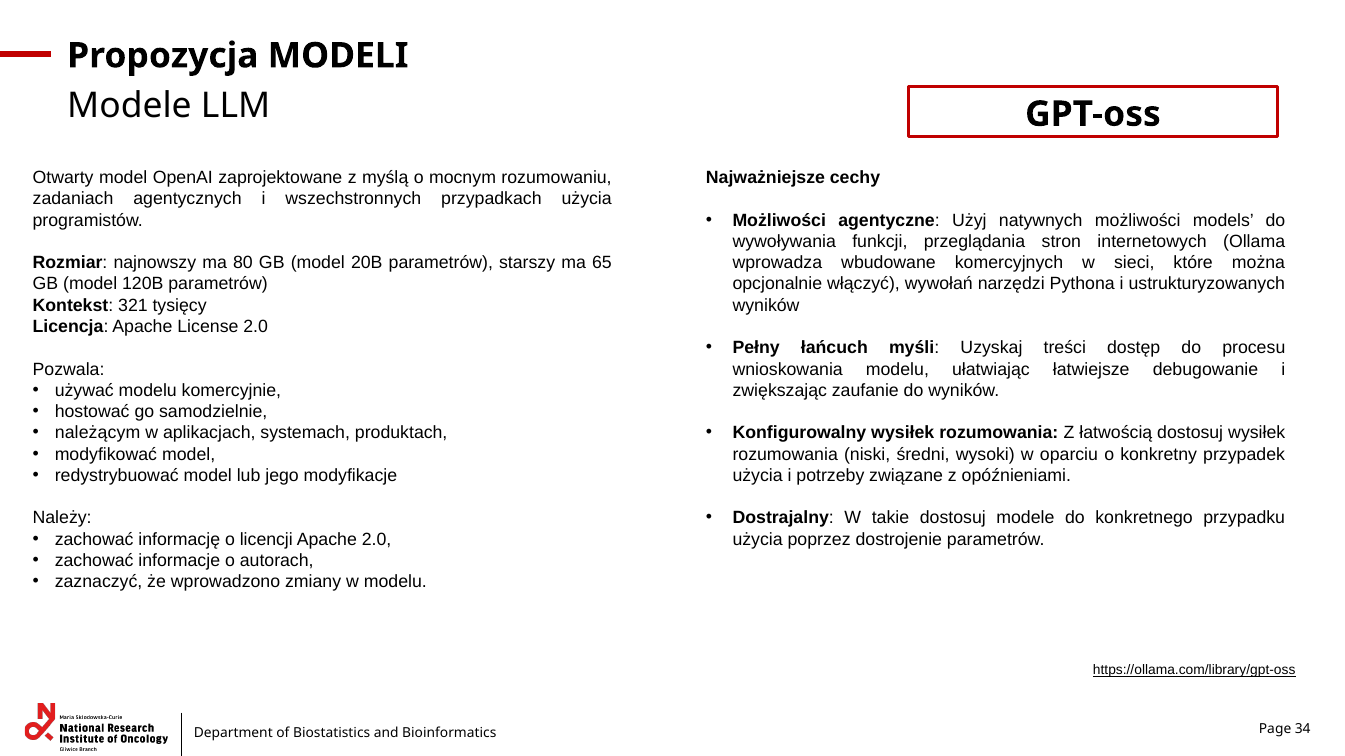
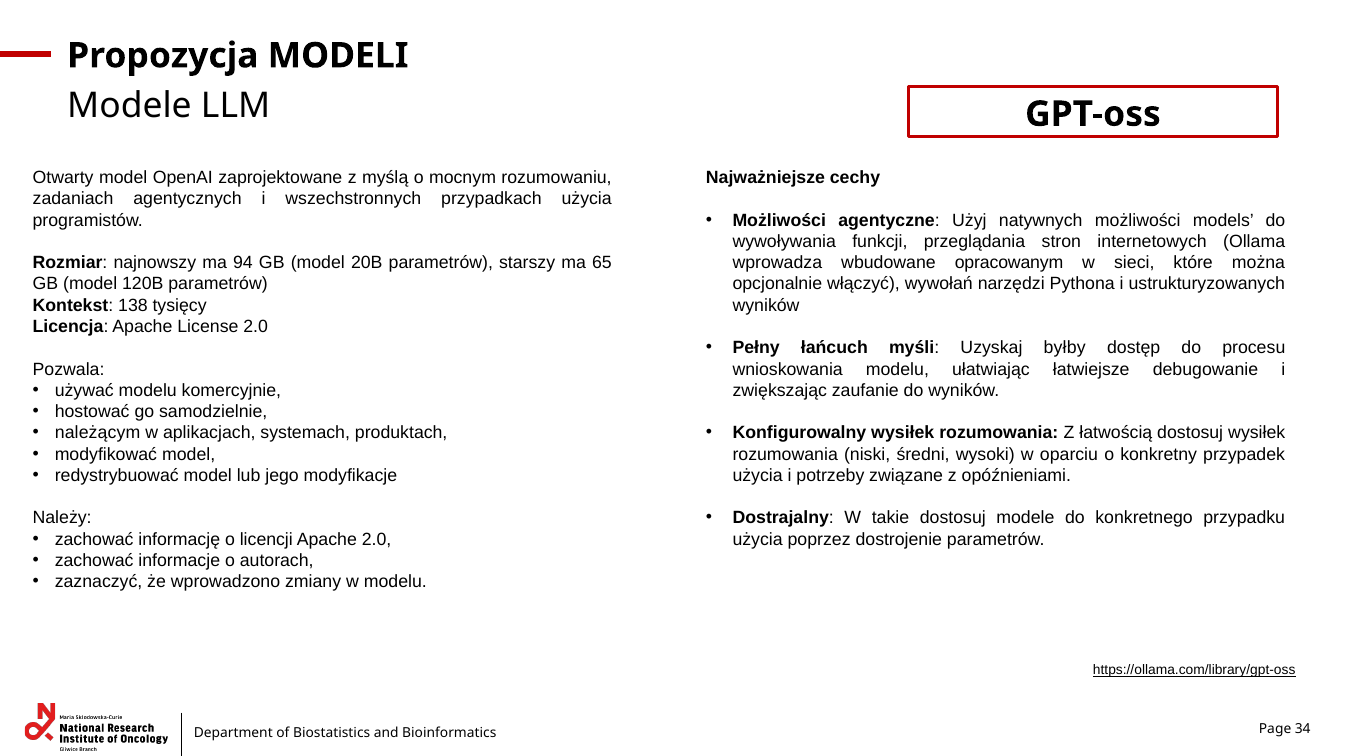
80: 80 -> 94
komercyjnych: komercyjnych -> opracowanym
321: 321 -> 138
treści: treści -> byłby
